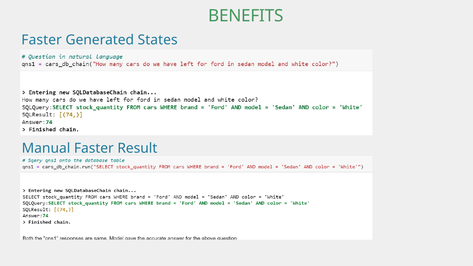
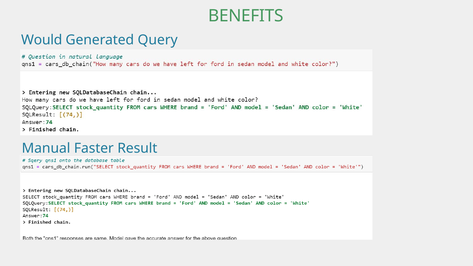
Faster at (42, 40): Faster -> Would
States: States -> Query
